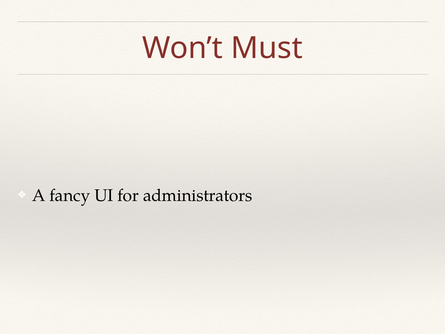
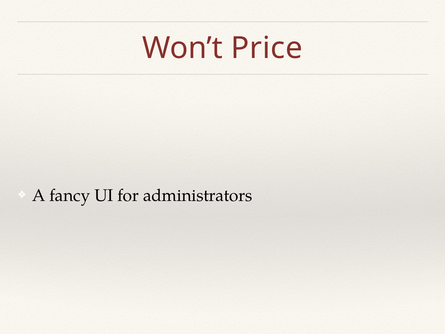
Must: Must -> Price
